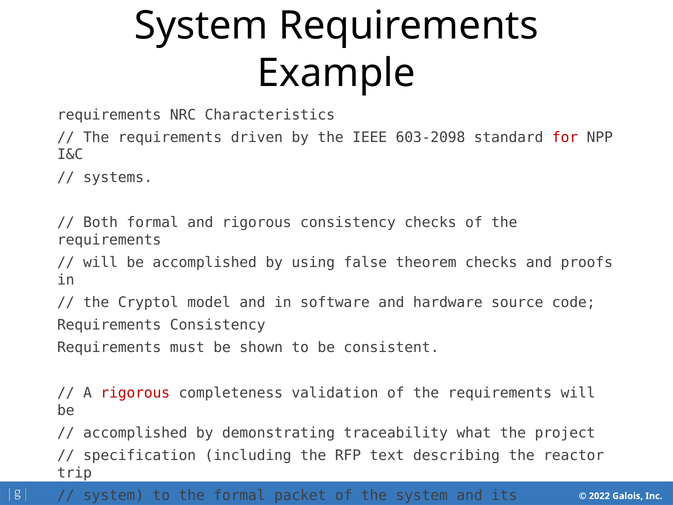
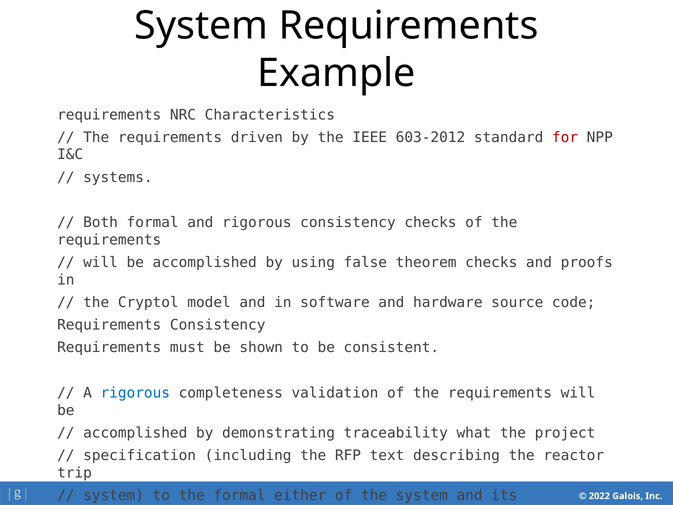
603-2098: 603-2098 -> 603-2012
rigorous at (135, 393) colour: red -> blue
packet: packet -> either
